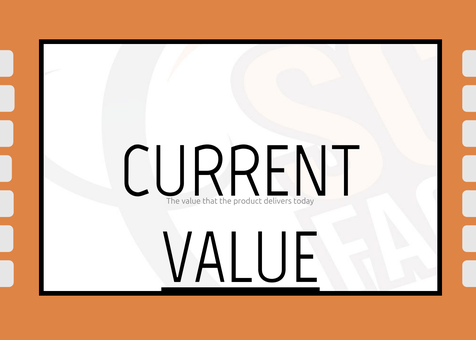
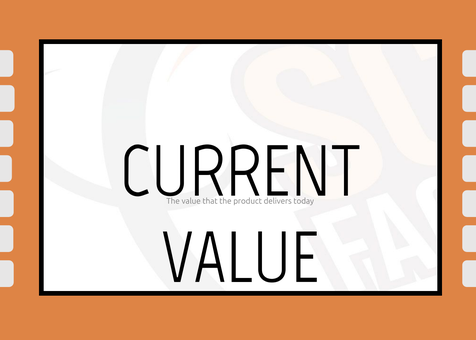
VALUE at (241, 258) underline: present -> none
